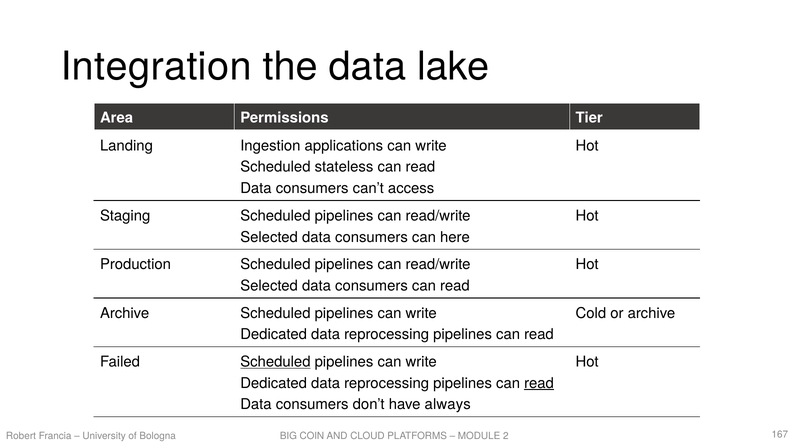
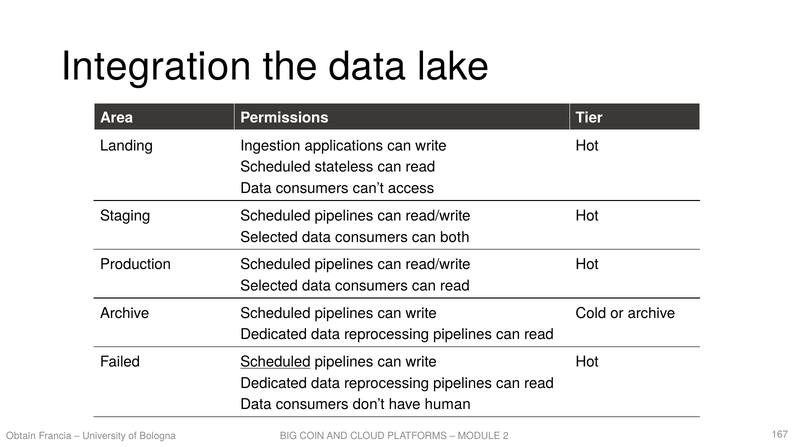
here: here -> both
read at (539, 383) underline: present -> none
always: always -> human
Robert: Robert -> Obtain
